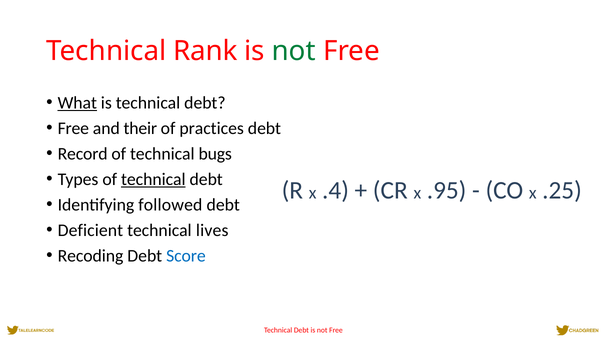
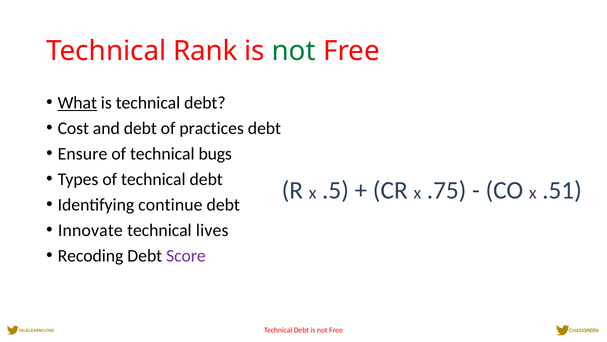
Free at (73, 128): Free -> Cost
and their: their -> debt
Record: Record -> Ensure
technical at (153, 179) underline: present -> none
.4: .4 -> .5
.95: .95 -> .75
.25: .25 -> .51
followed: followed -> continue
Deficient: Deficient -> Innovate
Score colour: blue -> purple
